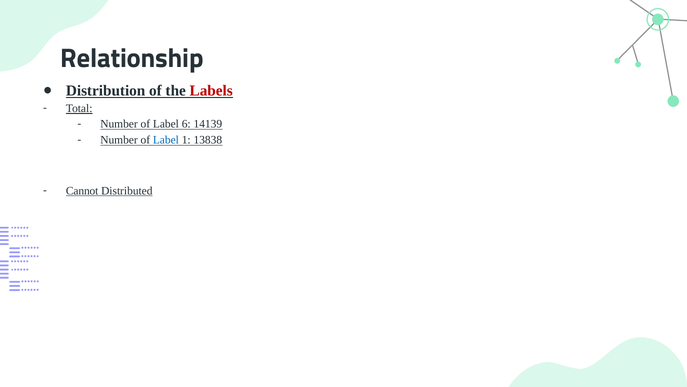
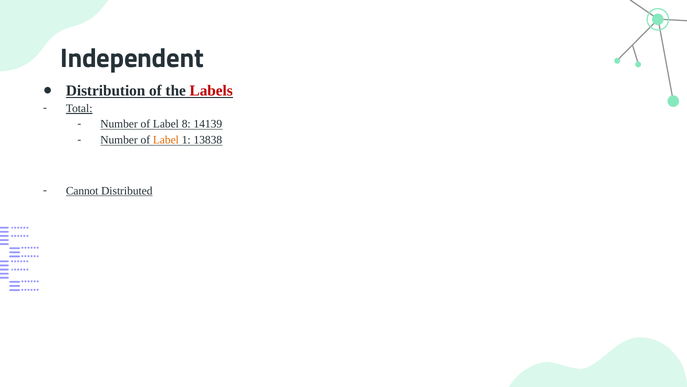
Relationship: Relationship -> Independent
6: 6 -> 8
Label at (166, 140) colour: blue -> orange
